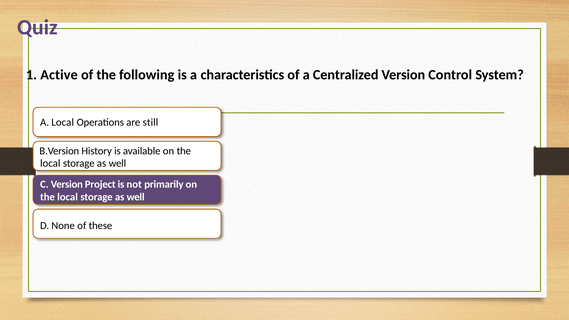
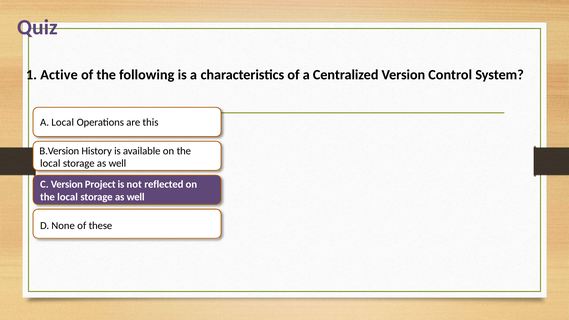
still: still -> this
primarily: primarily -> reflected
